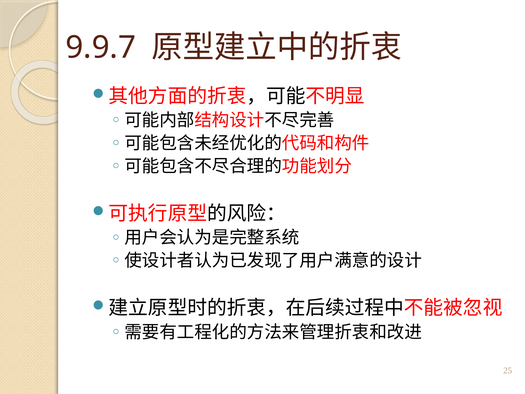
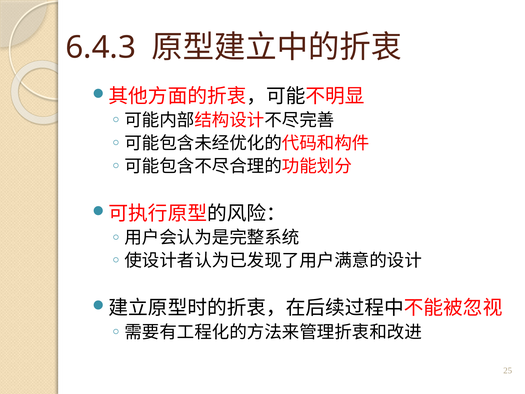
9.9.7: 9.9.7 -> 6.4.3
